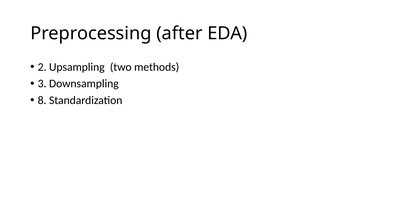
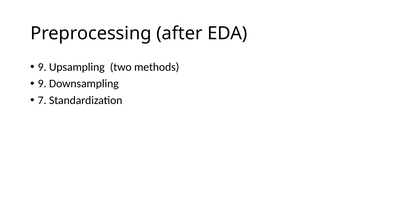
2 at (42, 67): 2 -> 9
3 at (42, 84): 3 -> 9
8: 8 -> 7
